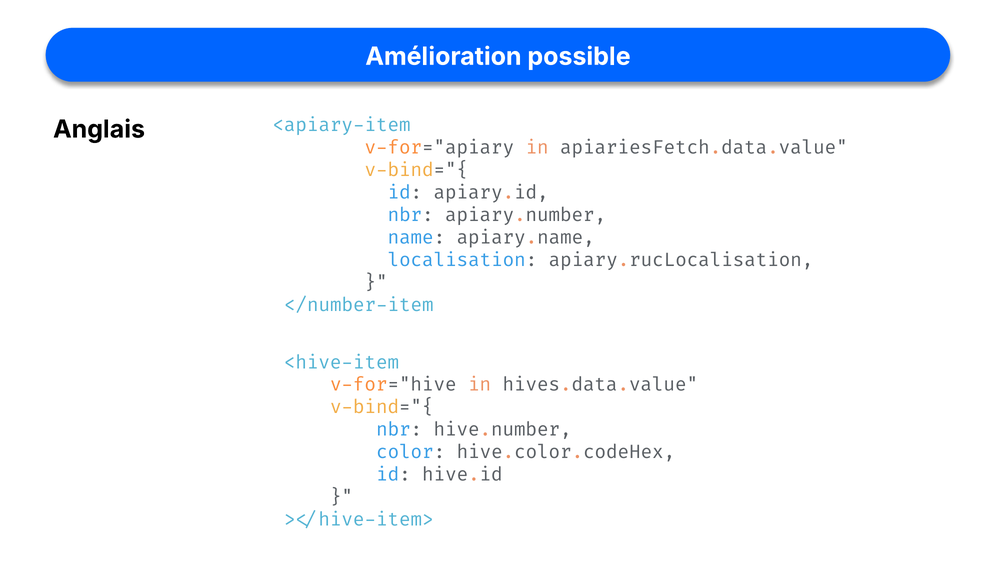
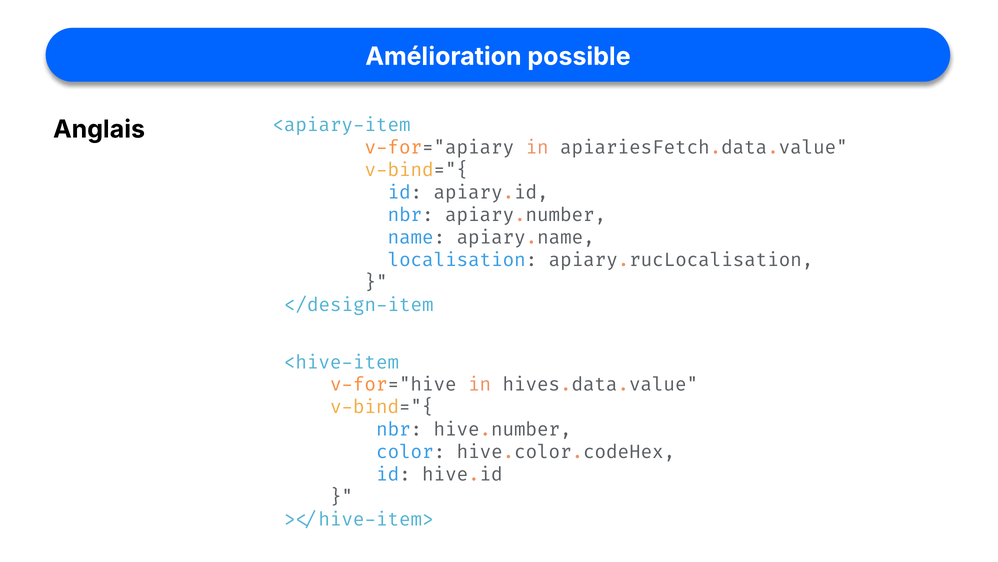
></number-item>: ></number-item> -> ></design-item>
